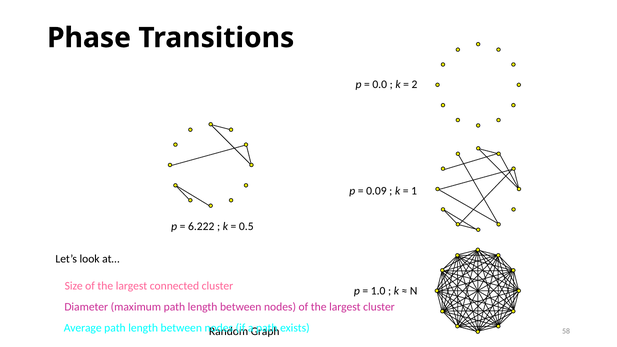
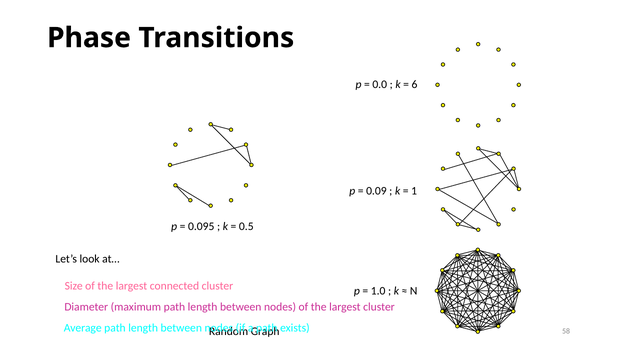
2: 2 -> 6
6.222: 6.222 -> 0.095
